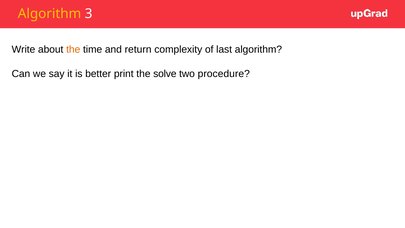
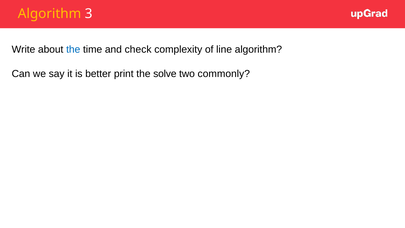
the at (73, 49) colour: orange -> blue
return: return -> check
last: last -> line
procedure: procedure -> commonly
